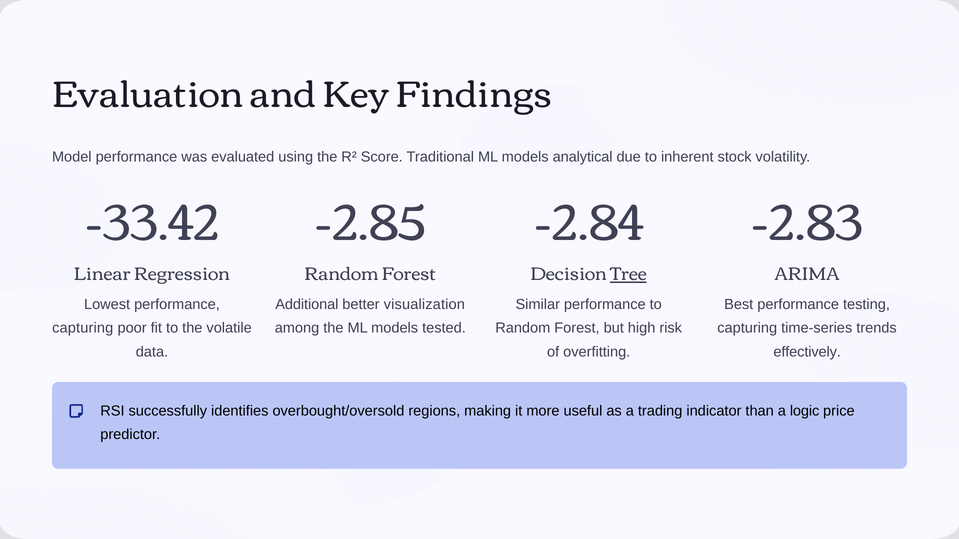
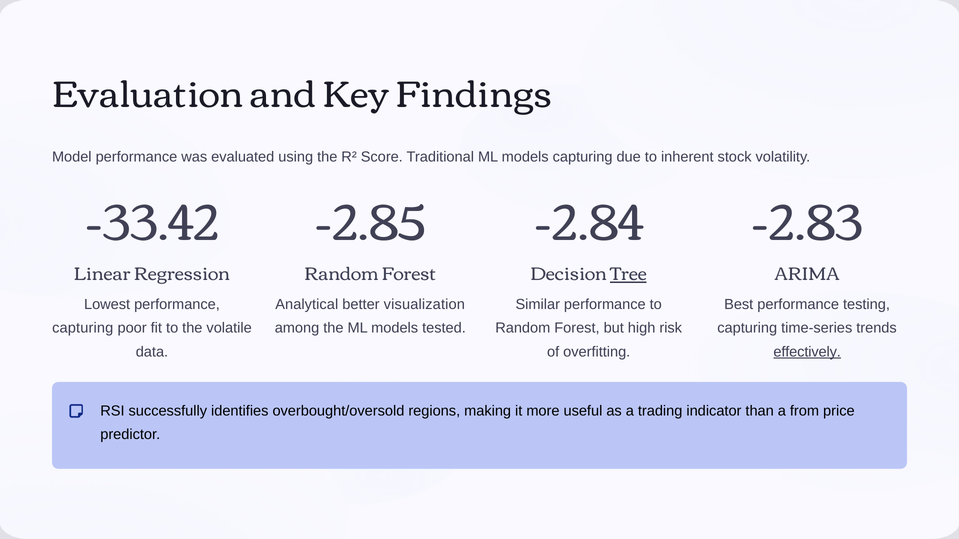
models analytical: analytical -> capturing
Additional: Additional -> Analytical
effectively underline: none -> present
logic: logic -> from
